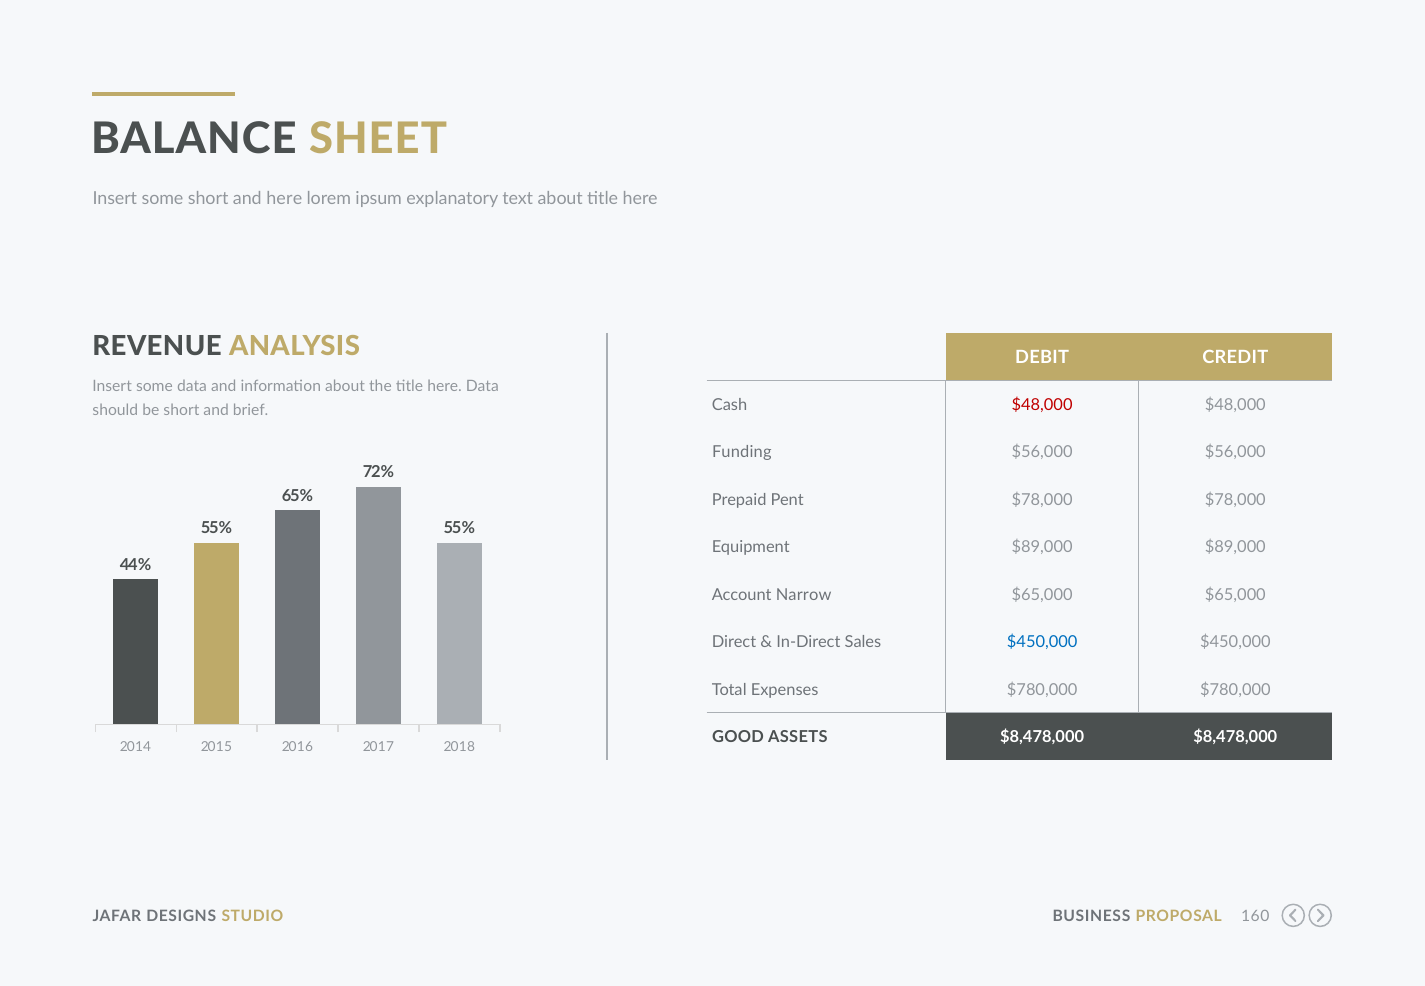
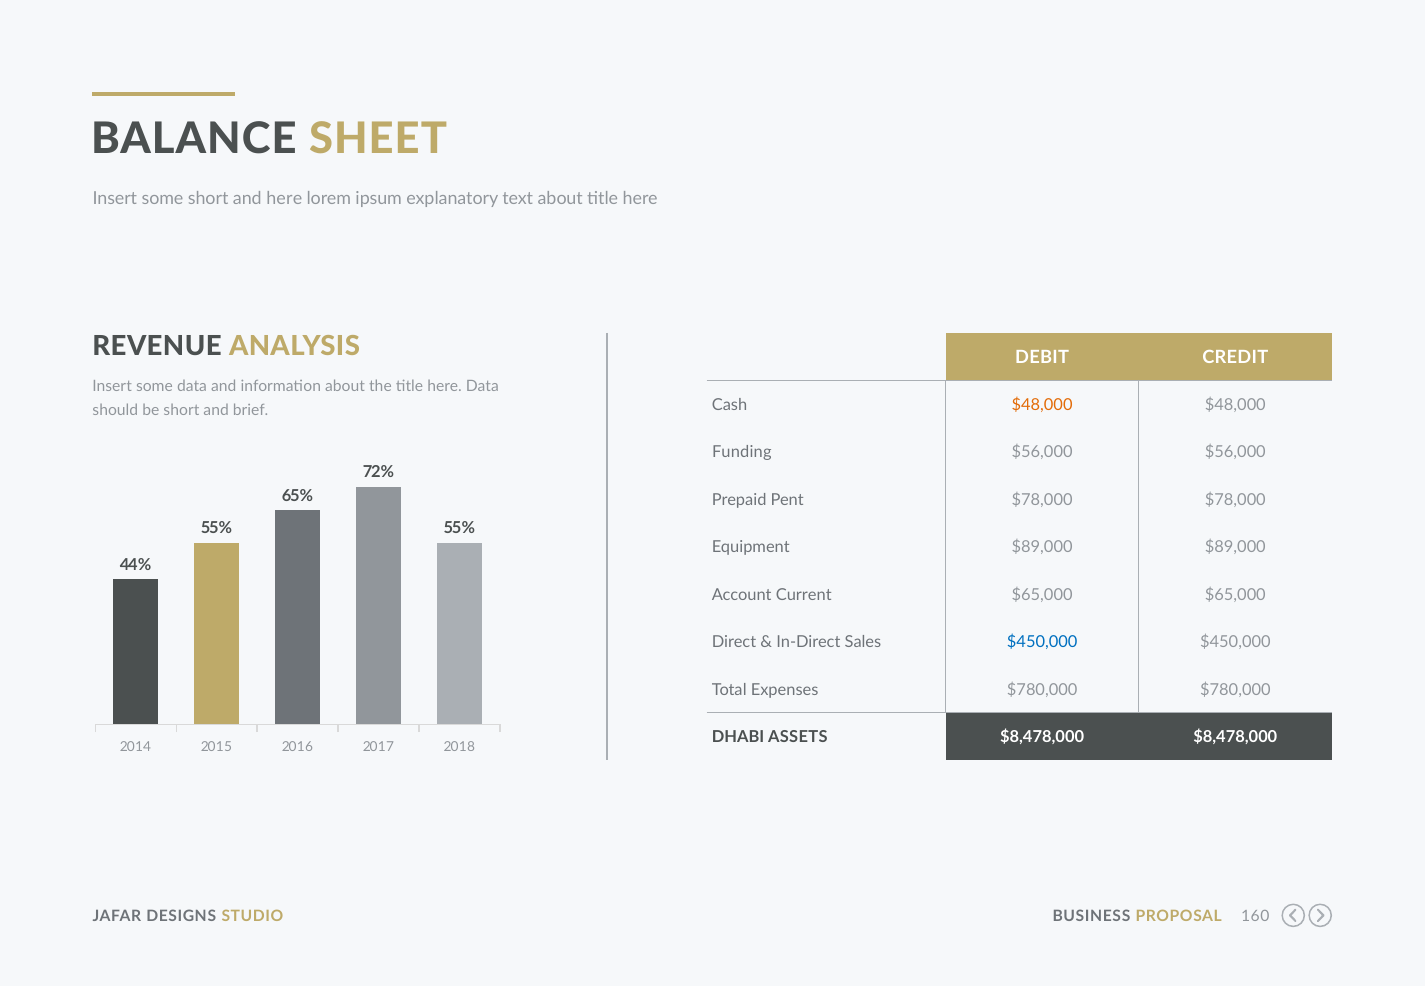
$48,000 at (1042, 405) colour: red -> orange
Narrow: Narrow -> Current
GOOD: GOOD -> DHABI
